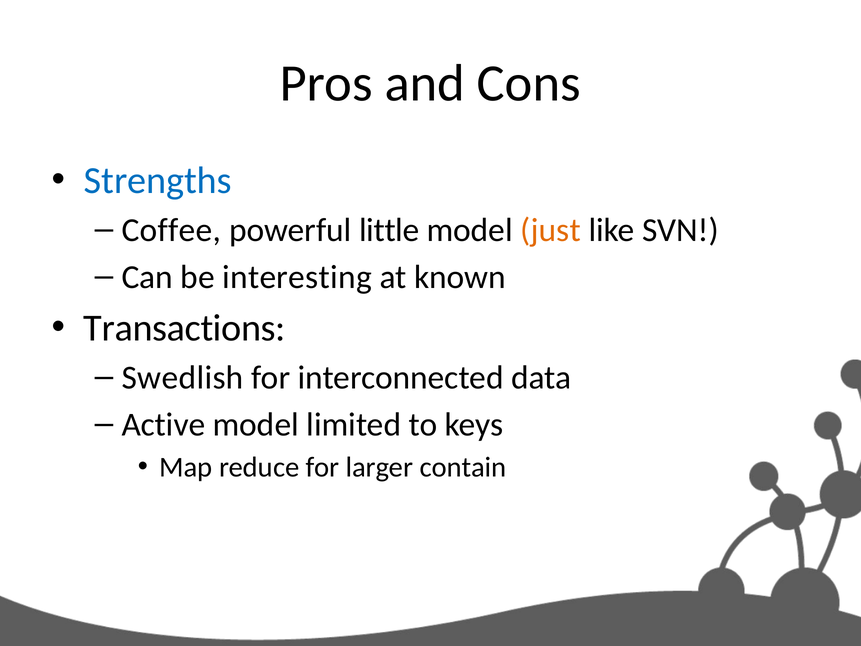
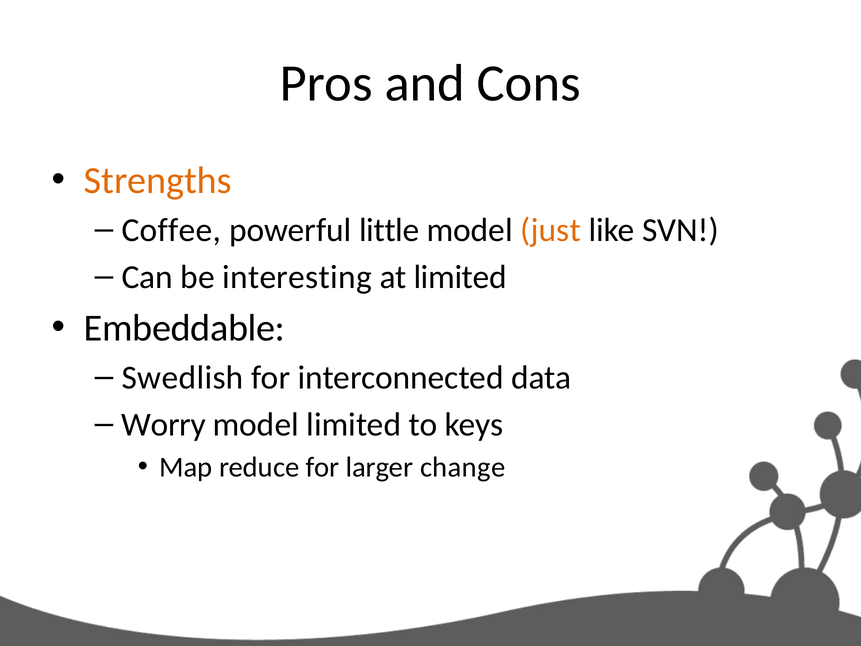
Strengths colour: blue -> orange
at known: known -> limited
Transactions: Transactions -> Embeddable
Active: Active -> Worry
contain: contain -> change
